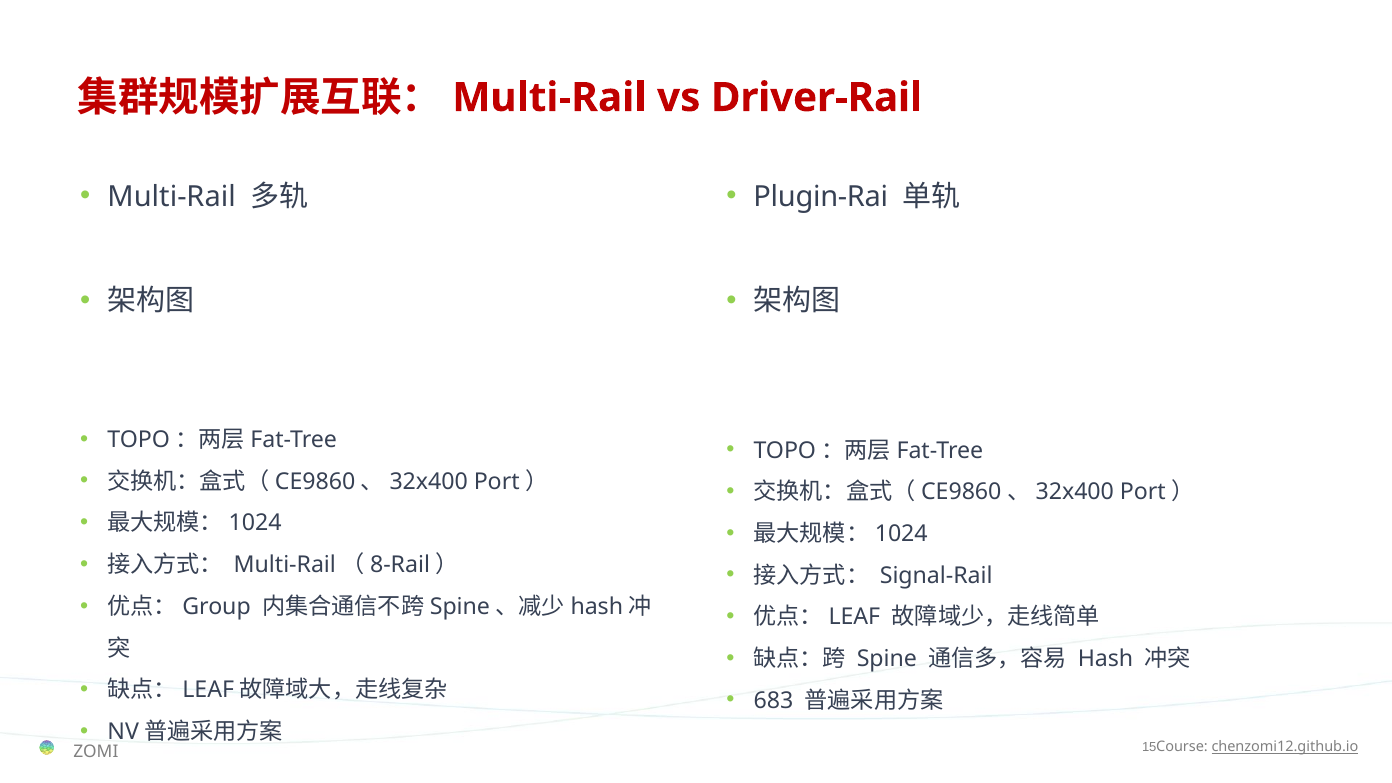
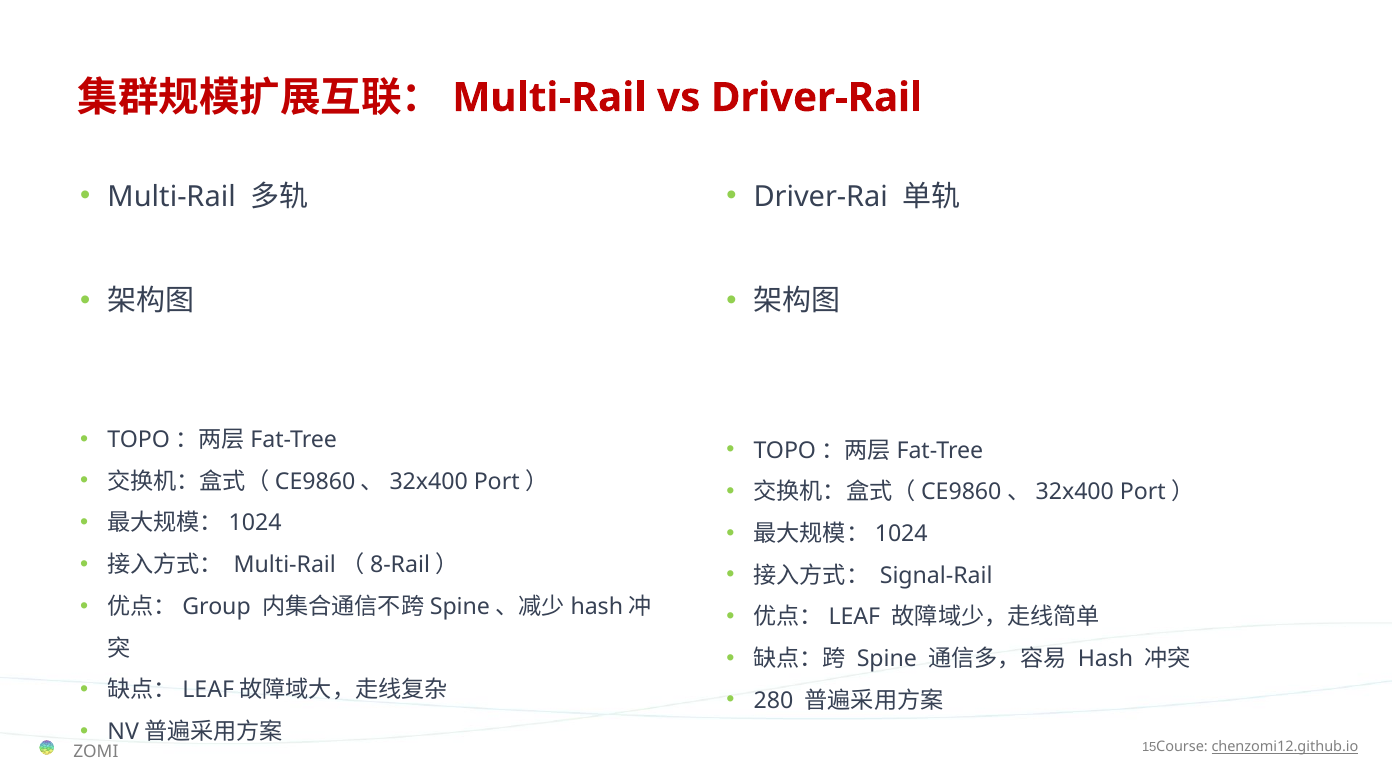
Plugin-Rai: Plugin-Rai -> Driver-Rai
683: 683 -> 280
